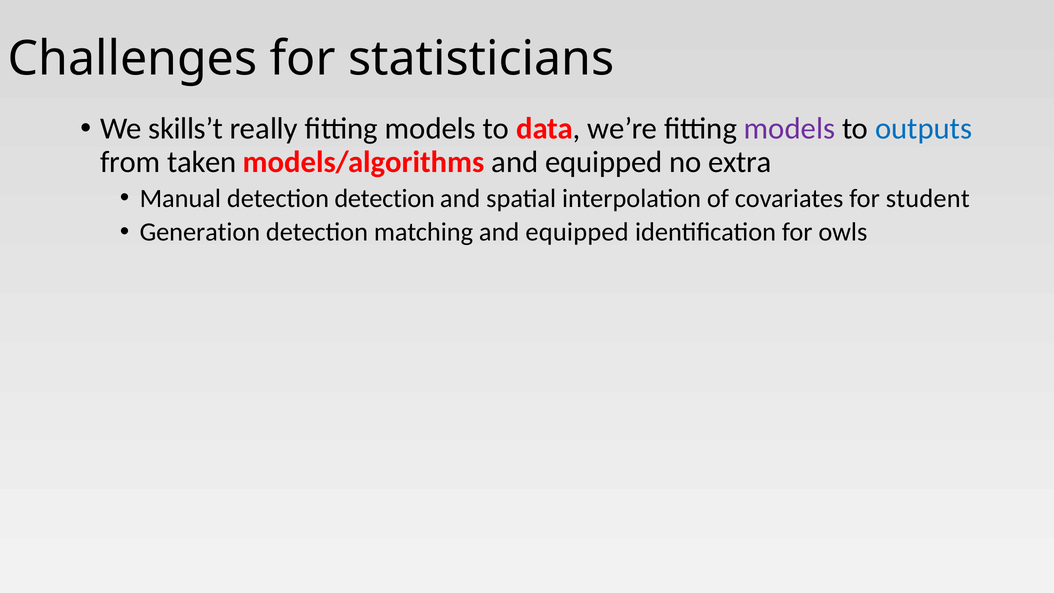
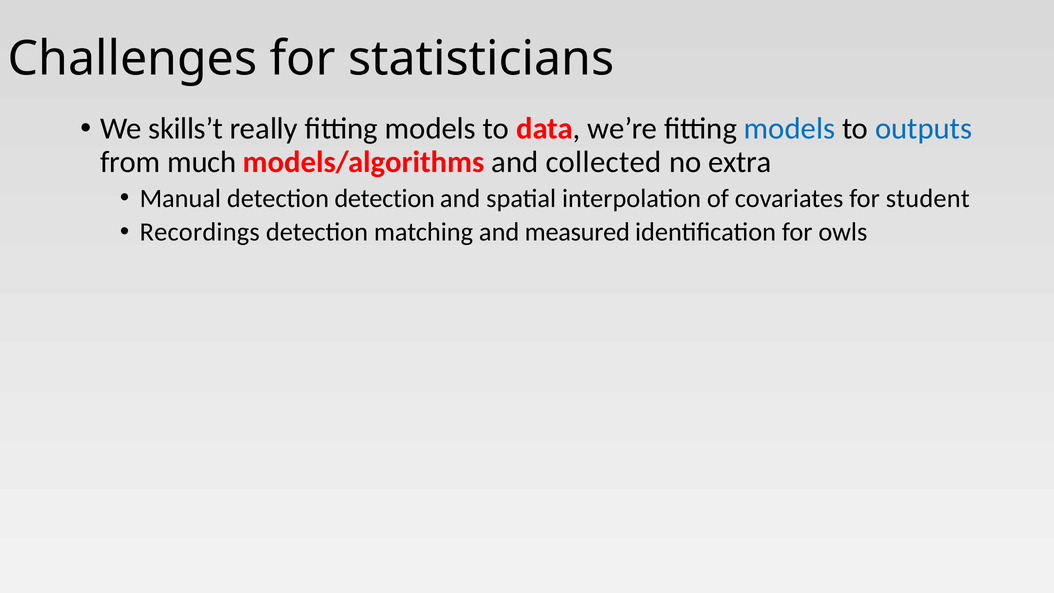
models at (790, 129) colour: purple -> blue
taken: taken -> much
models/algorithms and equipped: equipped -> collected
Generation: Generation -> Recordings
matching and equipped: equipped -> measured
